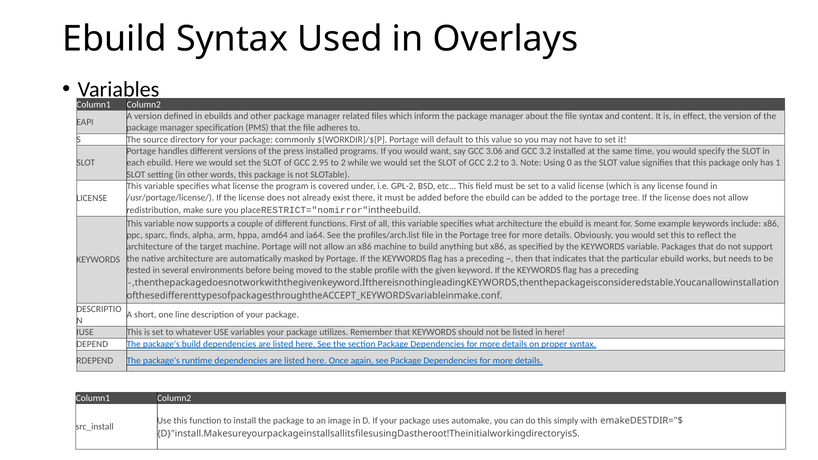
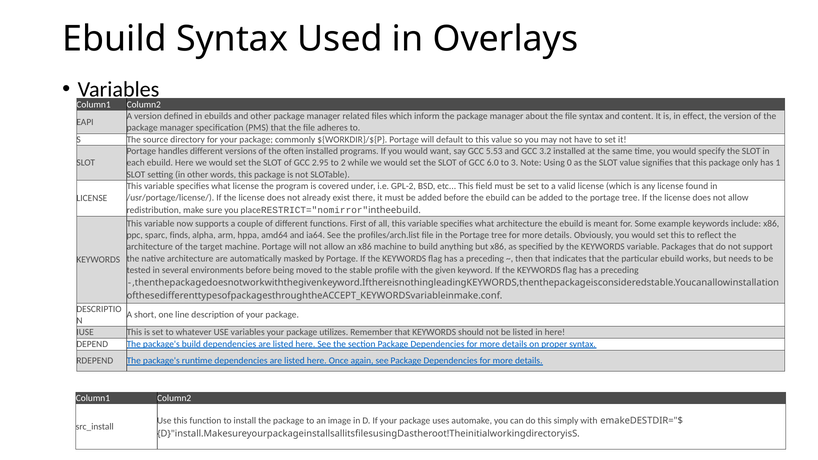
press: press -> often
3.06: 3.06 -> 5.53
2.2: 2.2 -> 6.0
